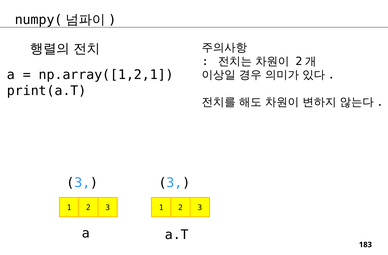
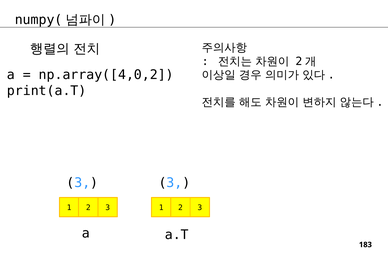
np.array([1,2,1: np.array([1,2,1 -> np.array([4,0,2
